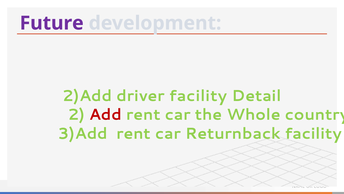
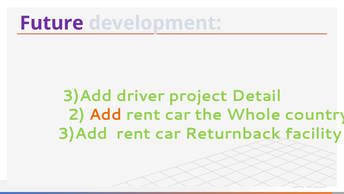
2)Add at (87, 96): 2)Add -> 3)Add
driver facility: facility -> project
Add colour: red -> orange
